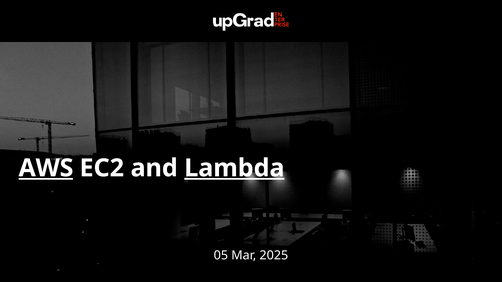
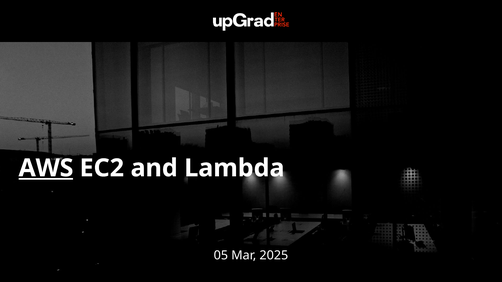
Lambda underline: present -> none
